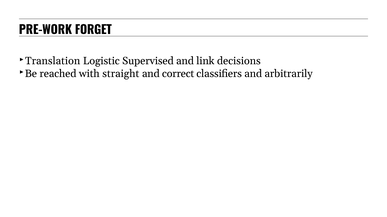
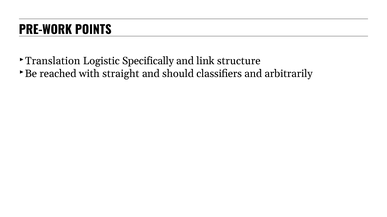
FORGET: FORGET -> POINTS
Supervised: Supervised -> Specifically
decisions: decisions -> structure
correct: correct -> should
